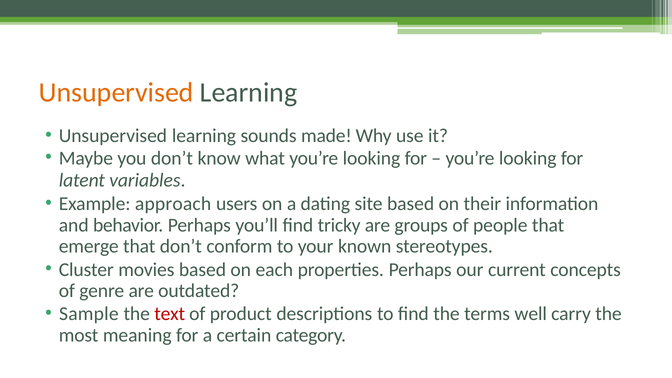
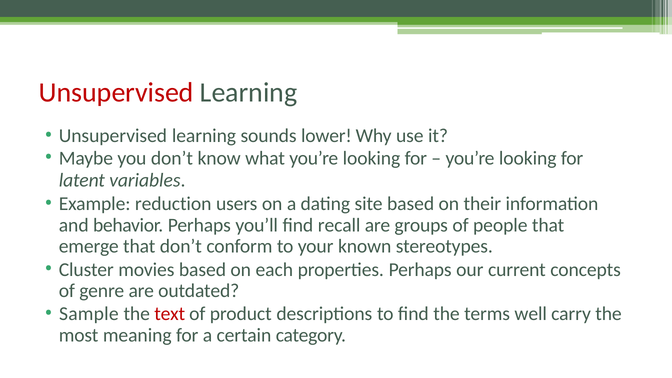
Unsupervised at (116, 93) colour: orange -> red
made: made -> lower
approach: approach -> reduction
tricky: tricky -> recall
